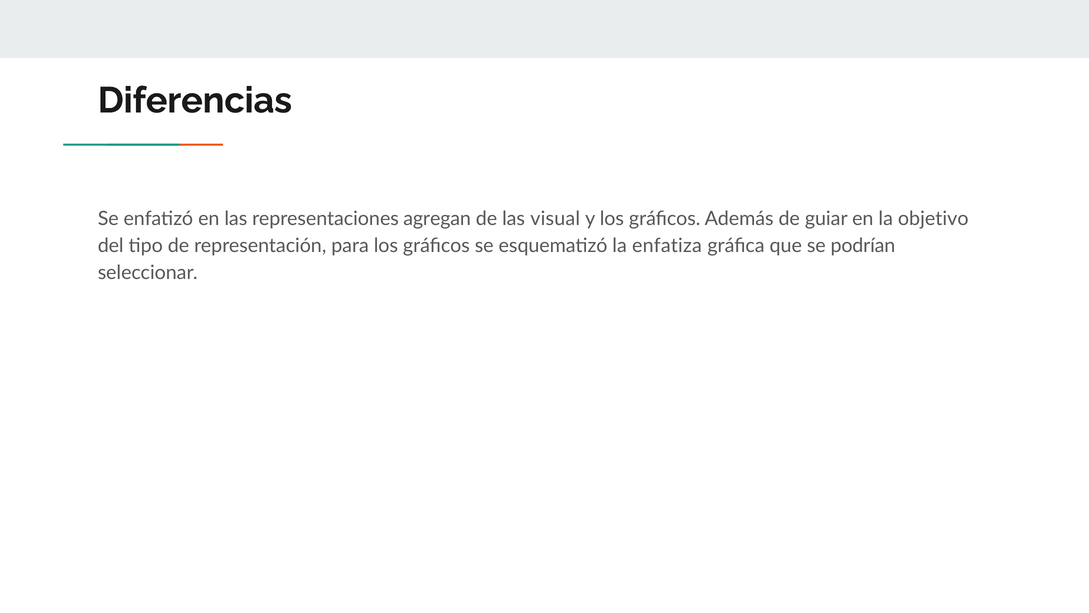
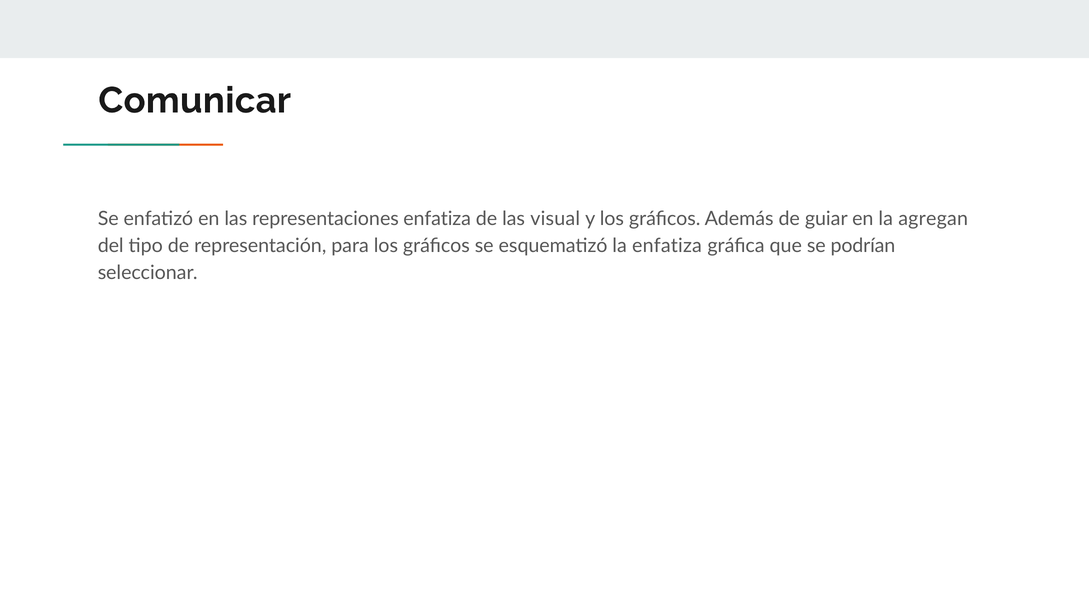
Diferencias: Diferencias -> Comunicar
representaciones agregan: agregan -> enfatiza
objetivo: objetivo -> agregan
